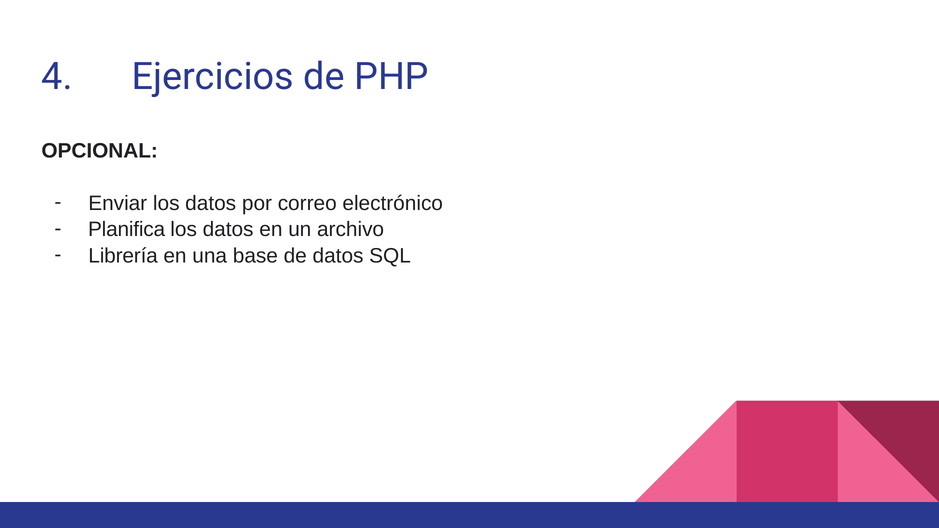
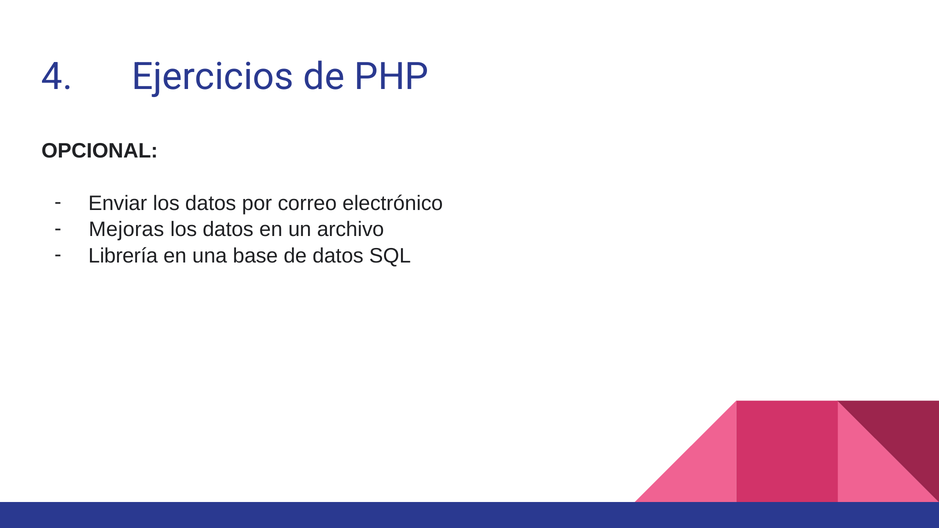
Planifica: Planifica -> Mejoras
